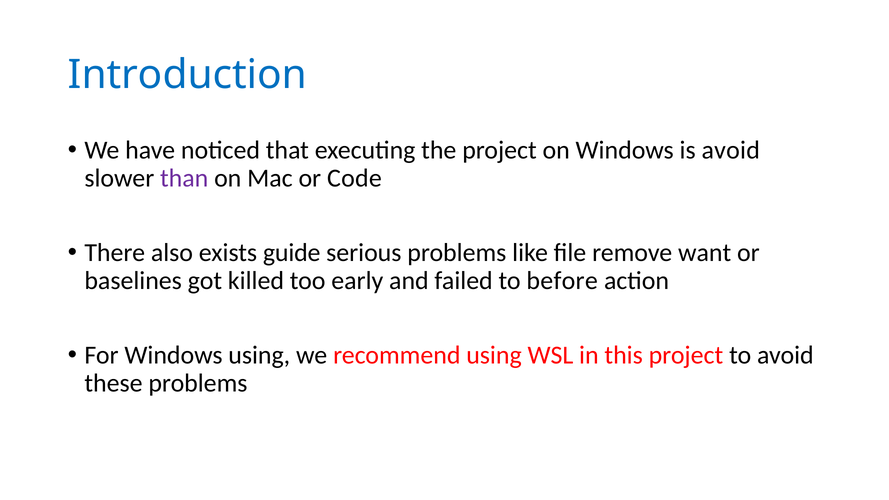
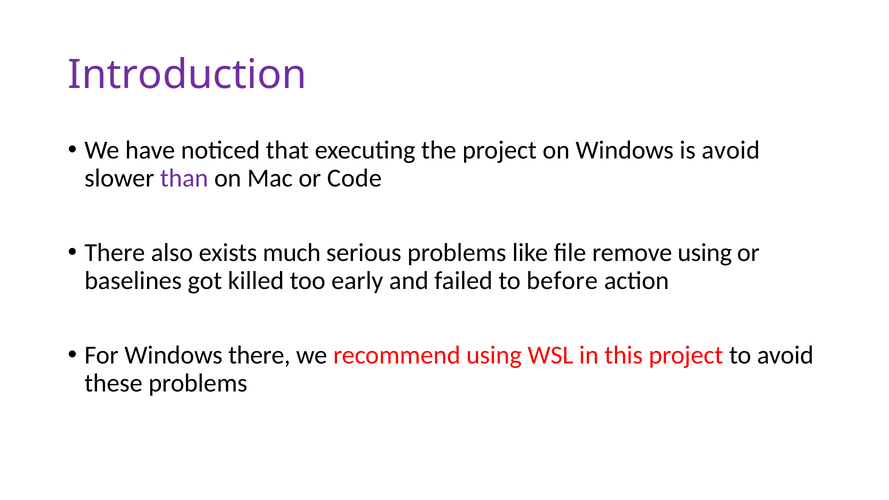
Introduction colour: blue -> purple
guide: guide -> much
remove want: want -> using
Windows using: using -> there
